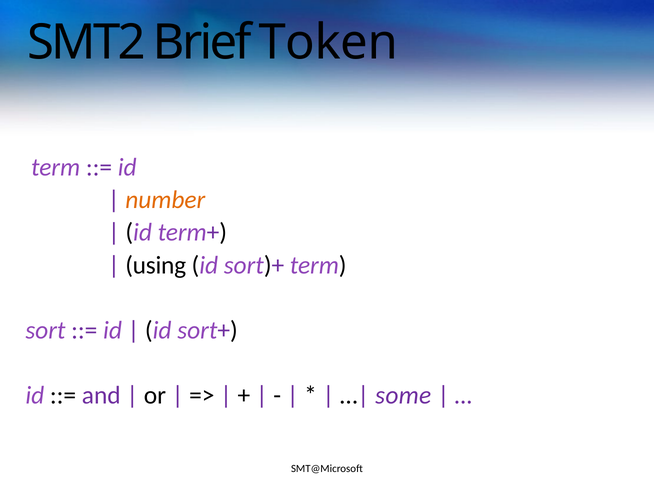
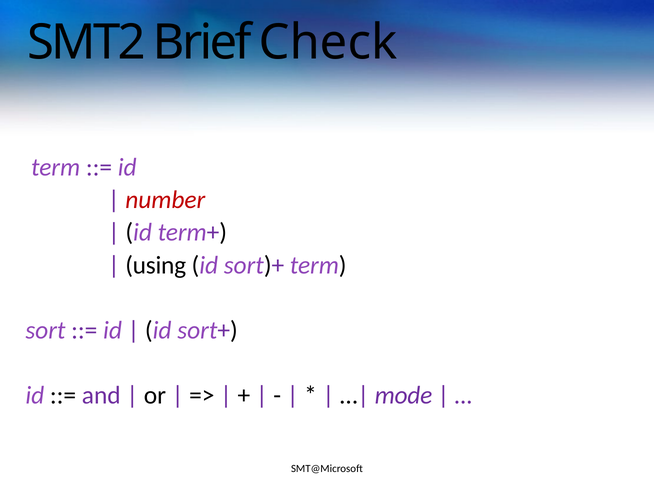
Token: Token -> Check
number colour: orange -> red
some: some -> mode
